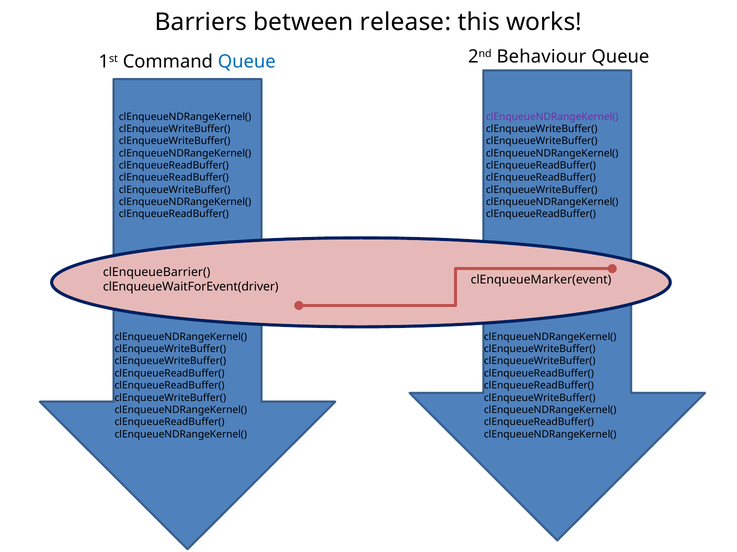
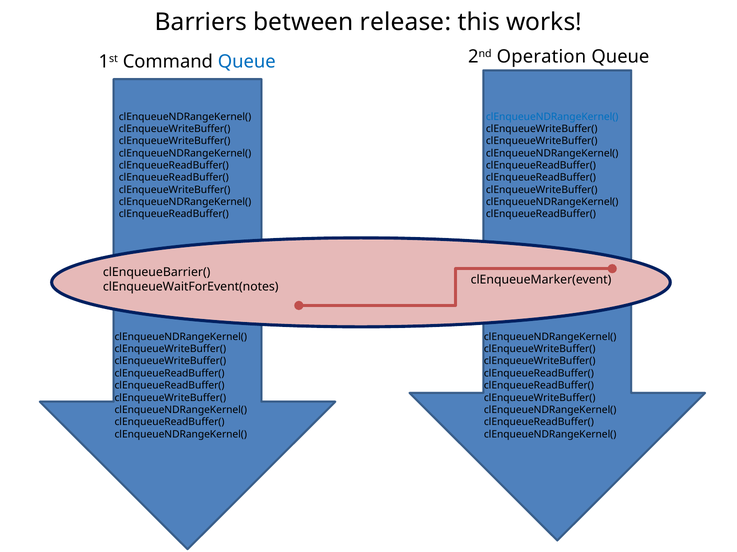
Behaviour: Behaviour -> Operation
clEnqueueNDRangeKernel( at (552, 117) colour: purple -> blue
clEnqueueWaitForEvent(driver: clEnqueueWaitForEvent(driver -> clEnqueueWaitForEvent(notes
